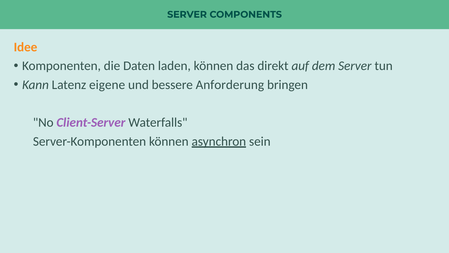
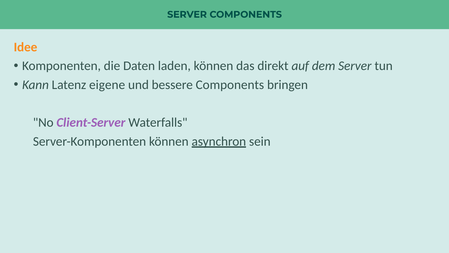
bessere Anforderung: Anforderung -> Components
